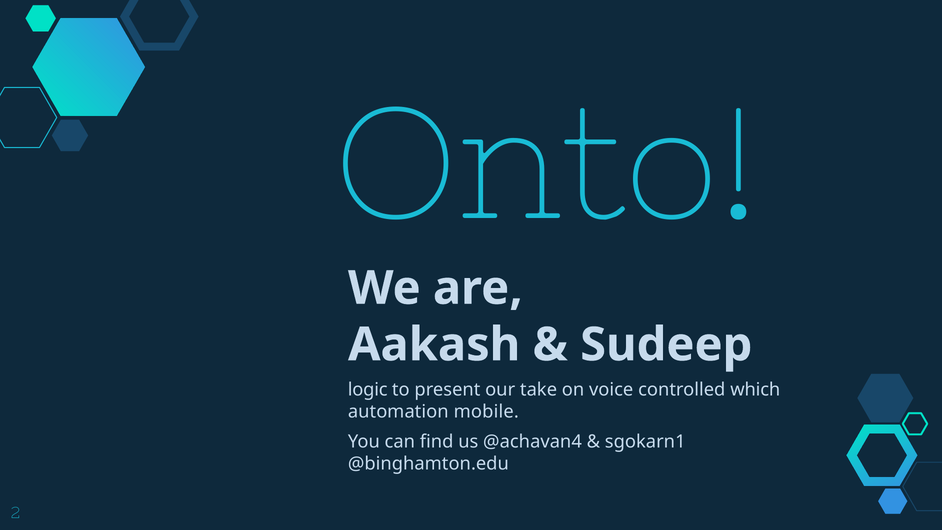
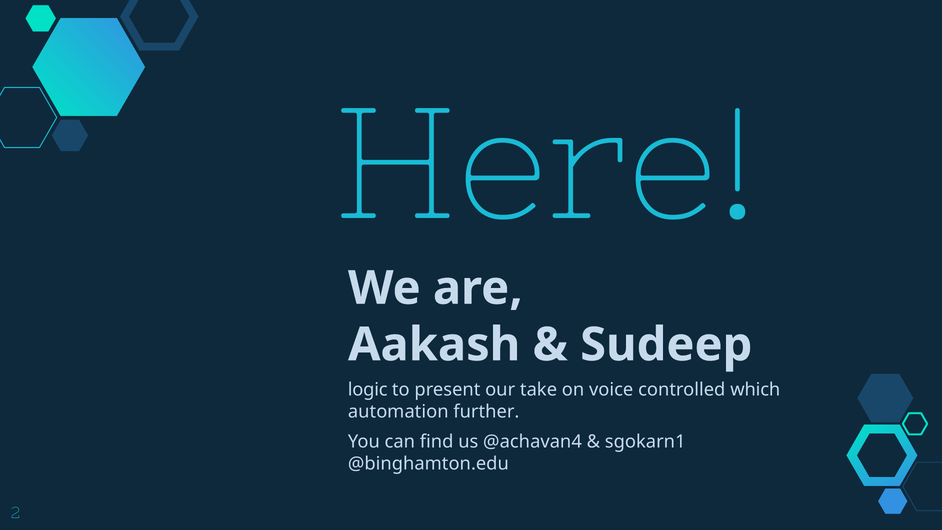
Onto: Onto -> Here
mobile: mobile -> further
